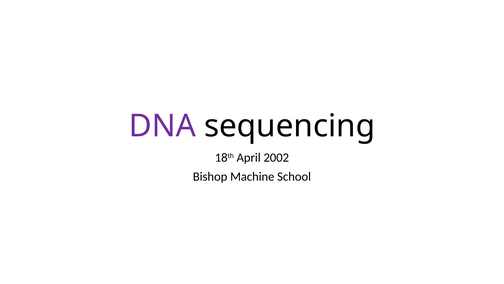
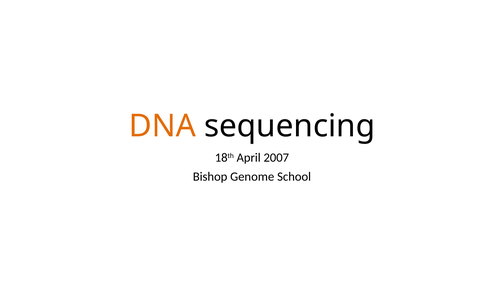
DNA colour: purple -> orange
2002: 2002 -> 2007
Machine: Machine -> Genome
